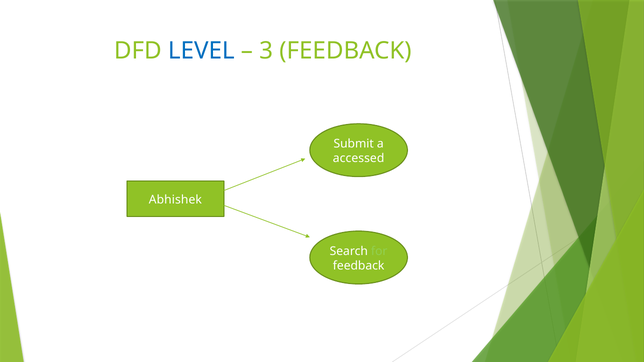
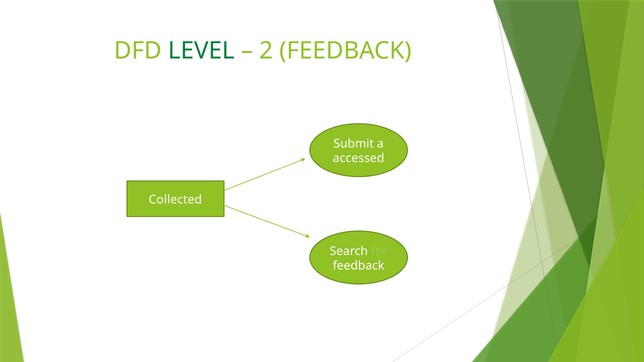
LEVEL colour: blue -> green
3: 3 -> 2
Abhishek: Abhishek -> Collected
